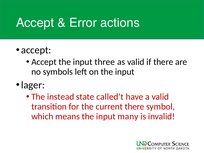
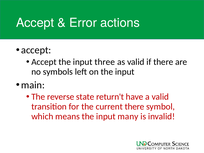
lager: lager -> main
instead: instead -> reverse
called't: called't -> return't
